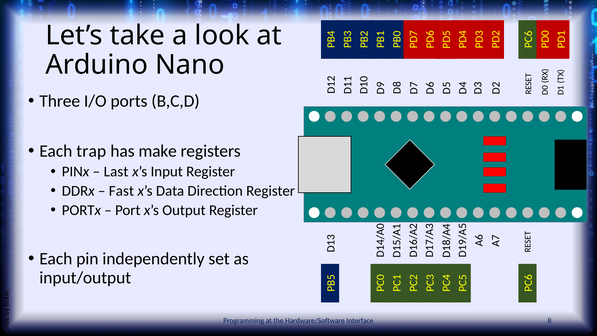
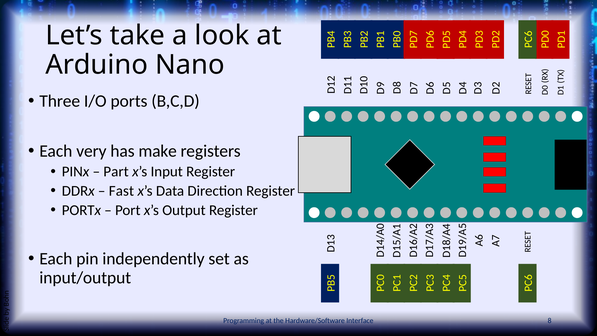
trap: trap -> very
Last: Last -> Part
